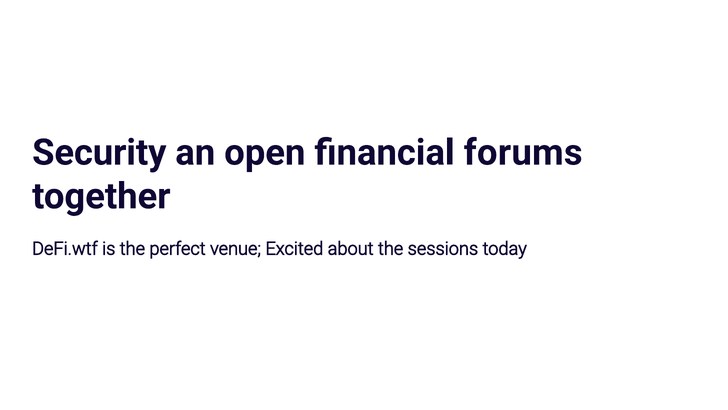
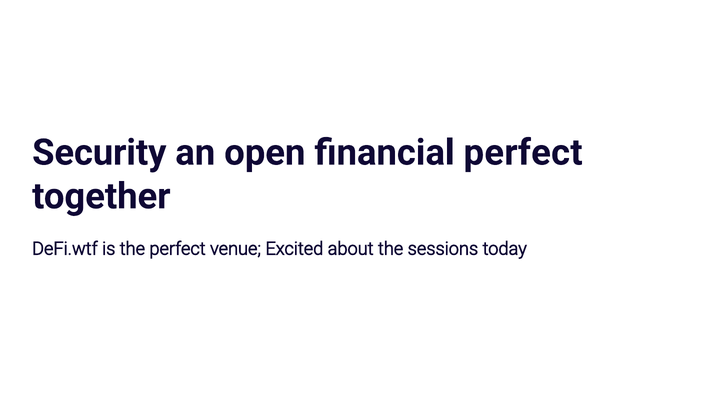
financial forums: forums -> perfect
